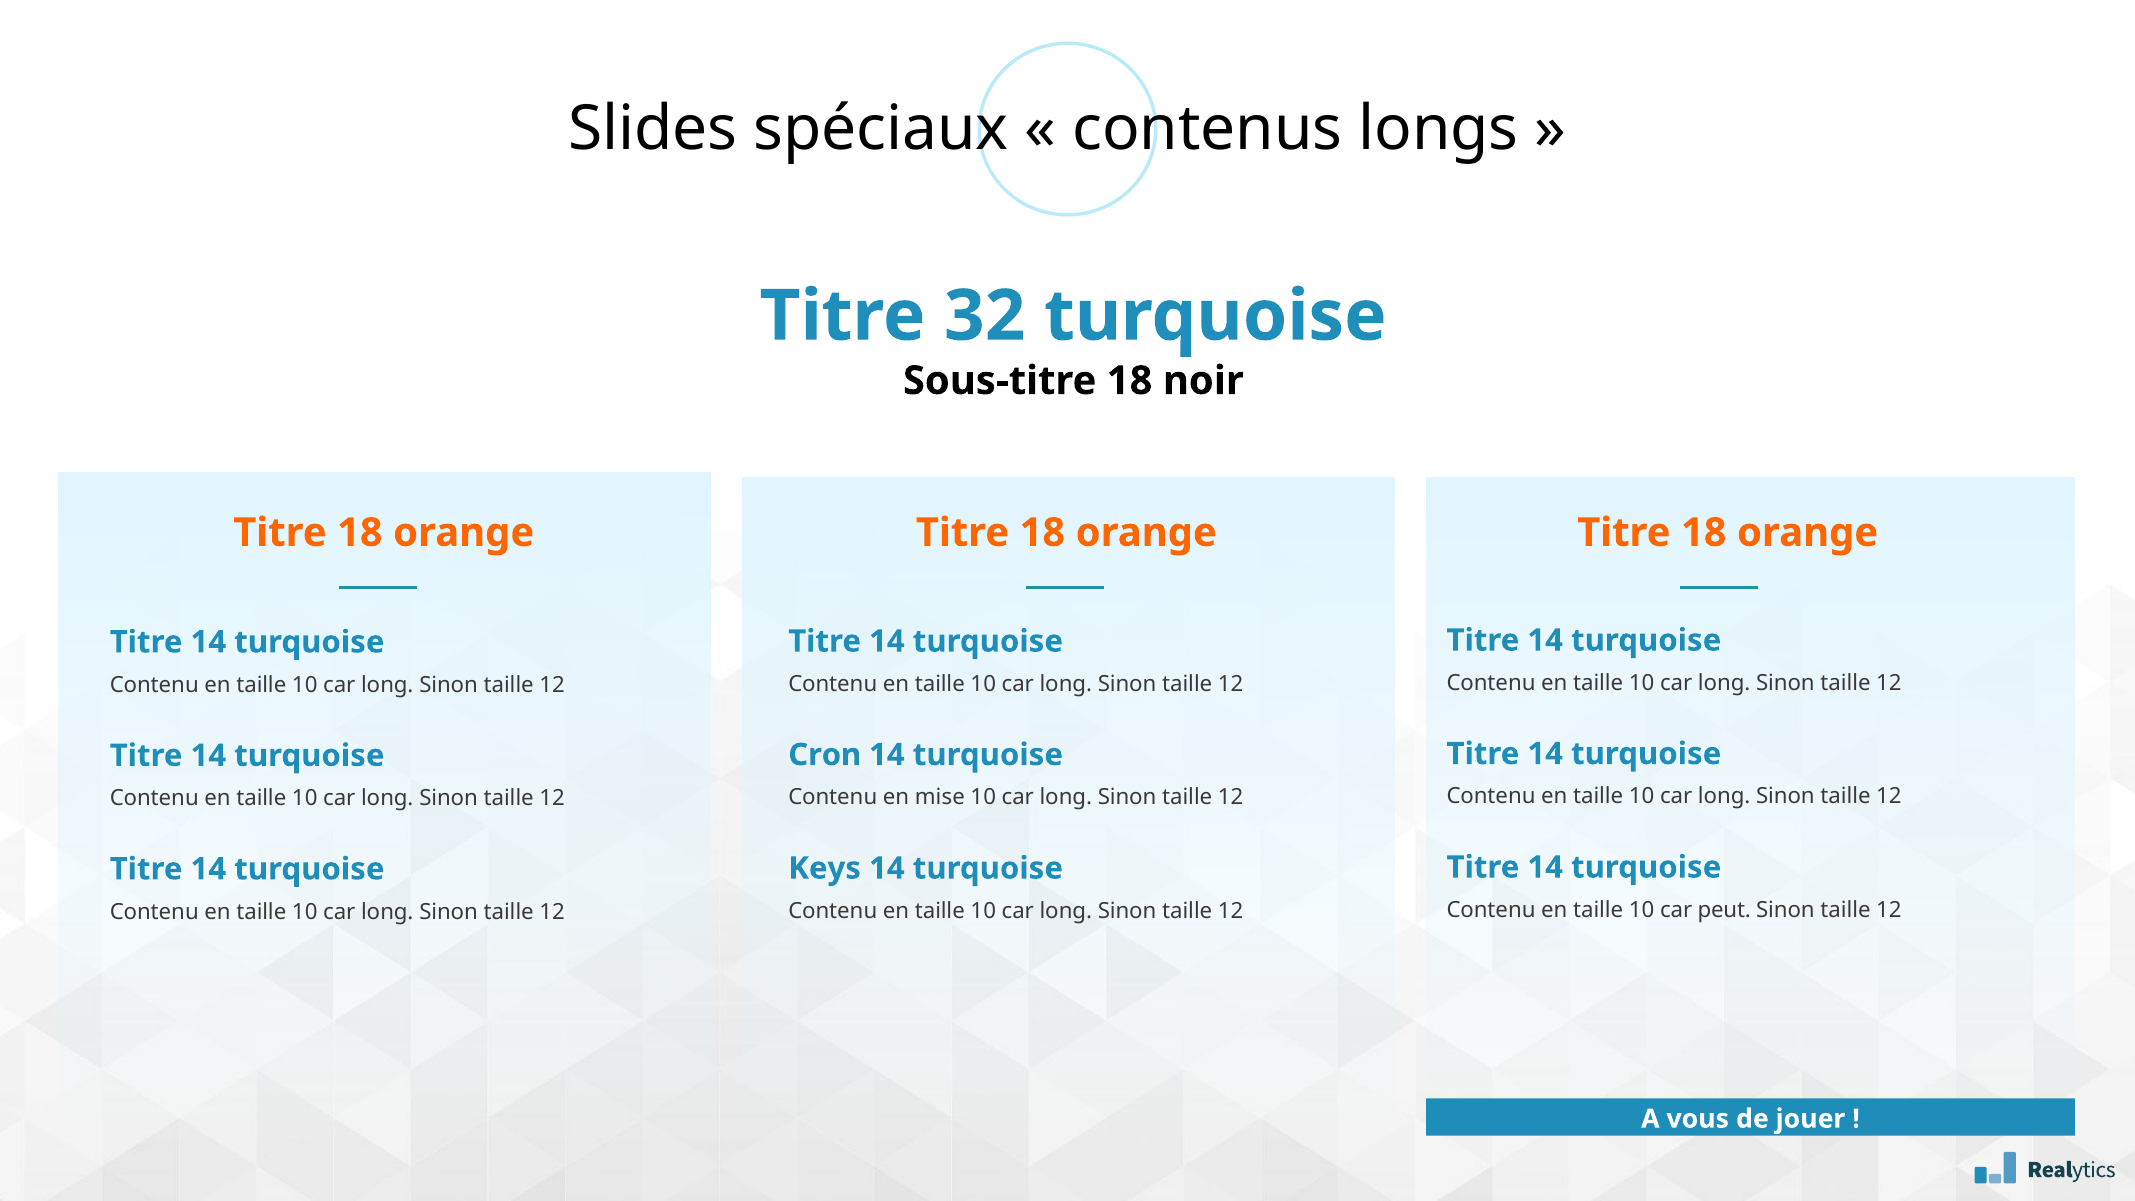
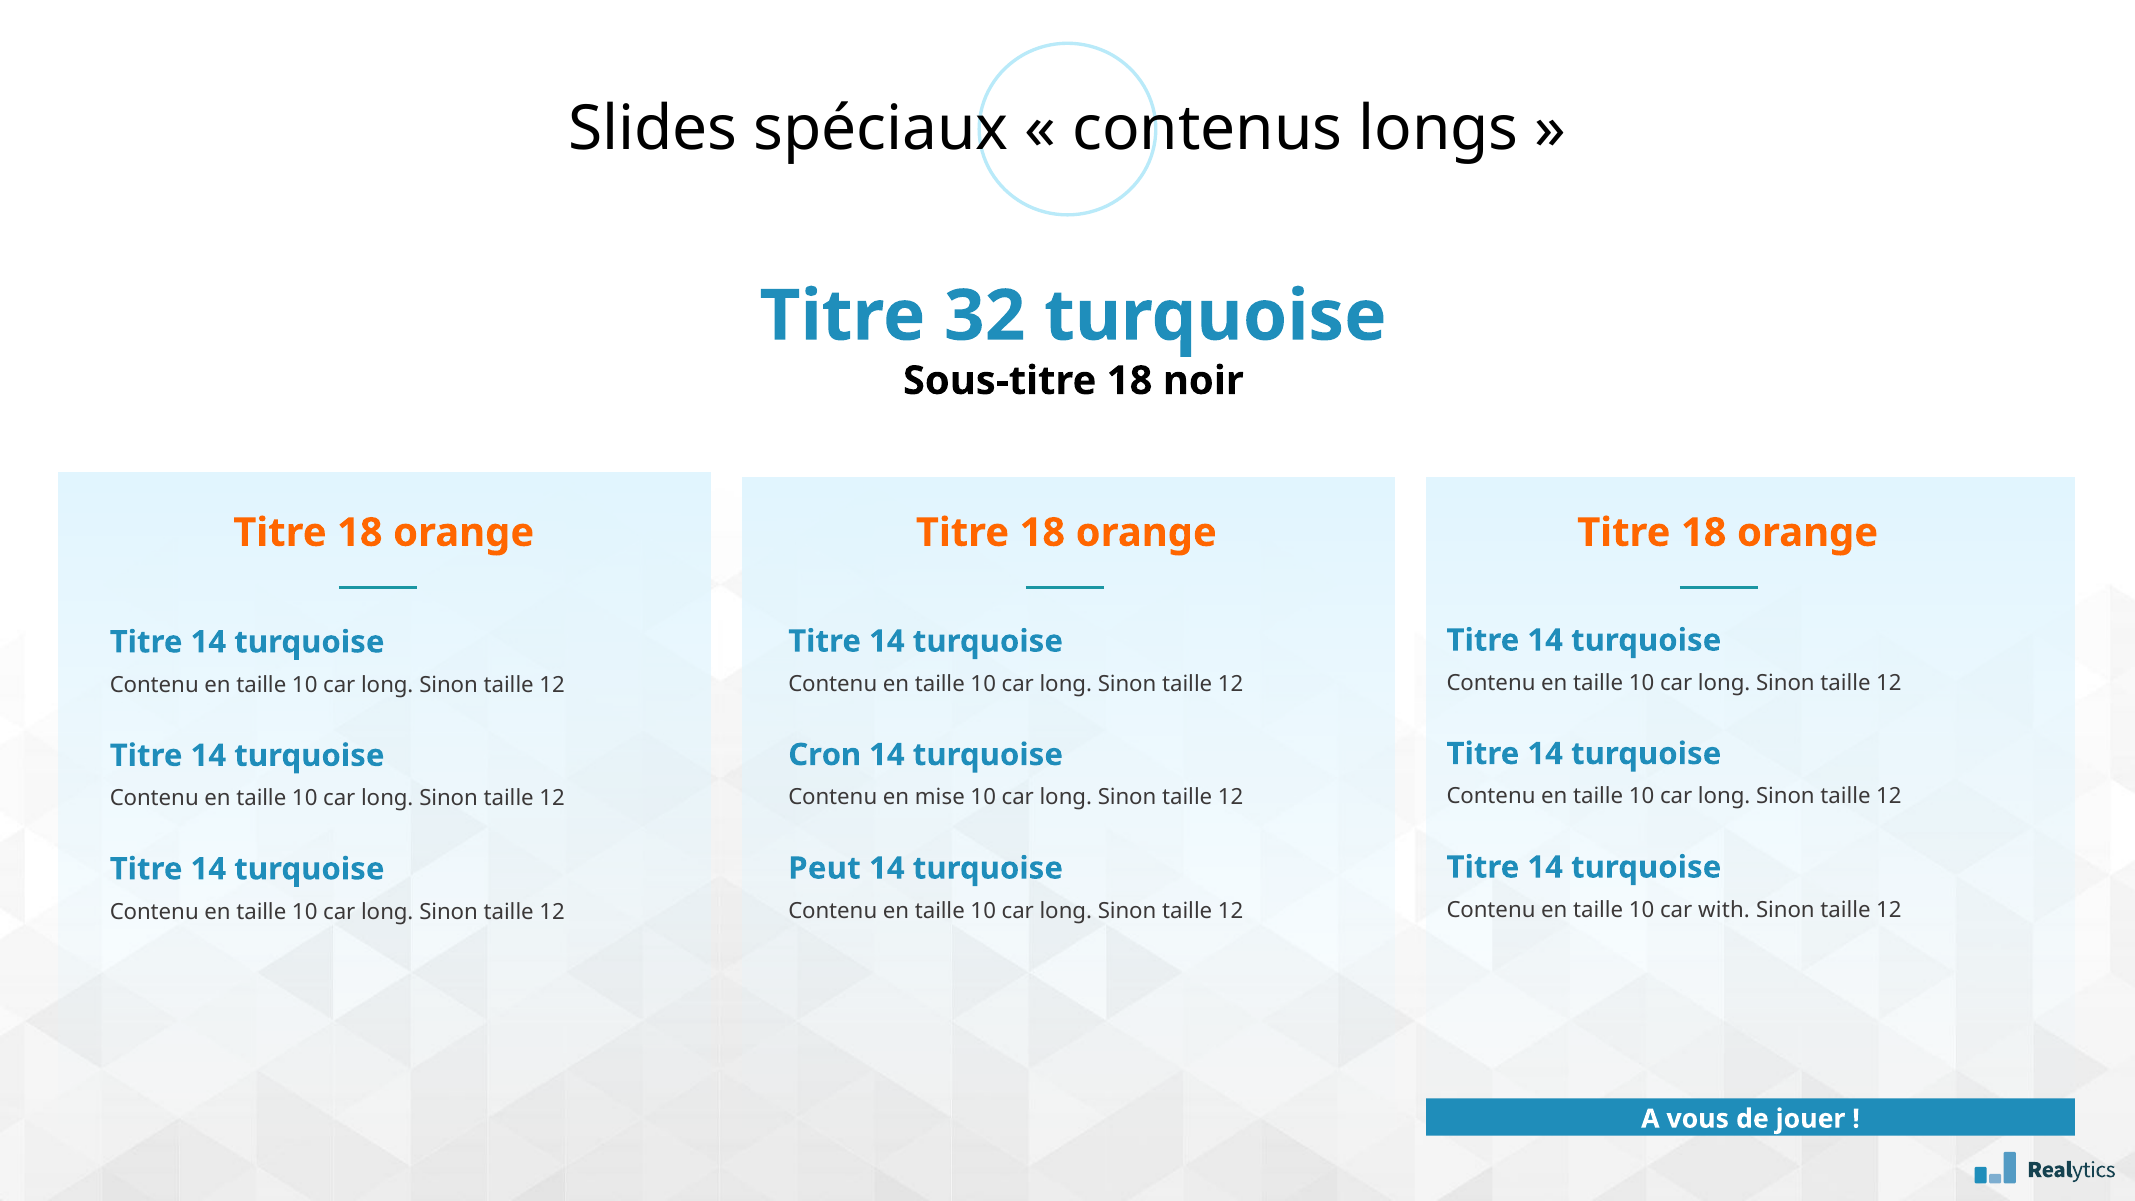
Keys: Keys -> Peut
peut: peut -> with
